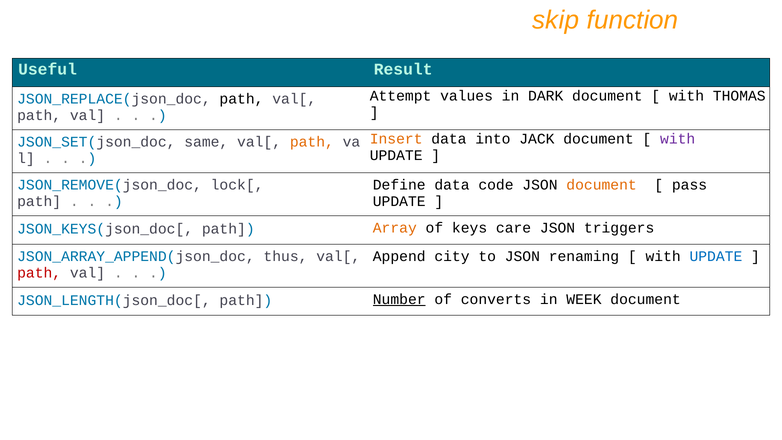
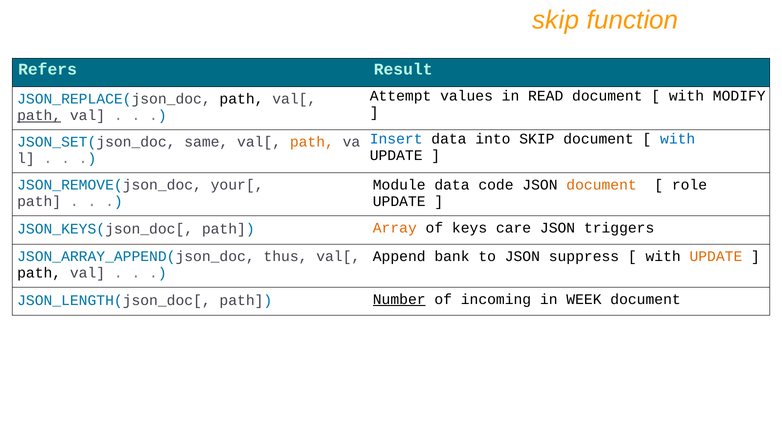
Useful: Useful -> Refers
DARK: DARK -> READ
THOMAS: THOMAS -> MODIFY
path at (39, 115) underline: none -> present
Insert colour: orange -> blue
into JACK: JACK -> SKIP
with at (678, 139) colour: purple -> blue
lock[: lock[ -> your[
Define: Define -> Module
pass: pass -> role
city: city -> bank
renaming: renaming -> suppress
UPDATE at (716, 256) colour: blue -> orange
path at (39, 273) colour: red -> black
converts: converts -> incoming
